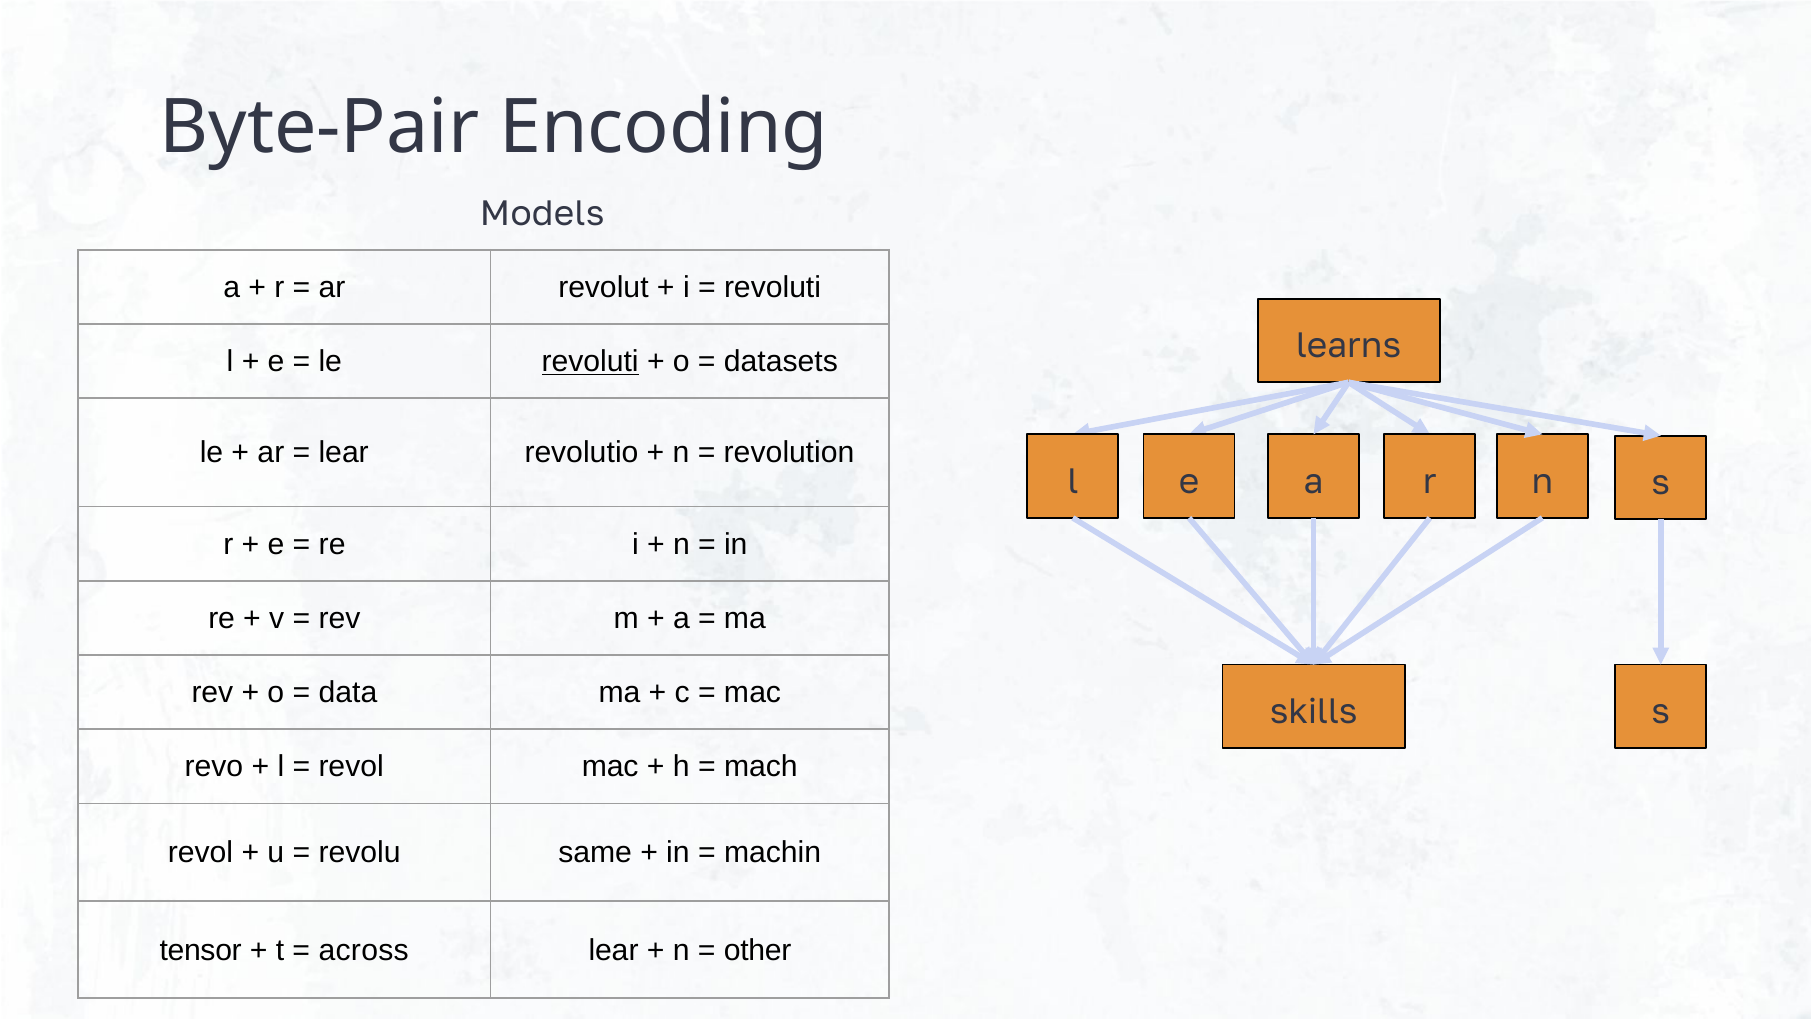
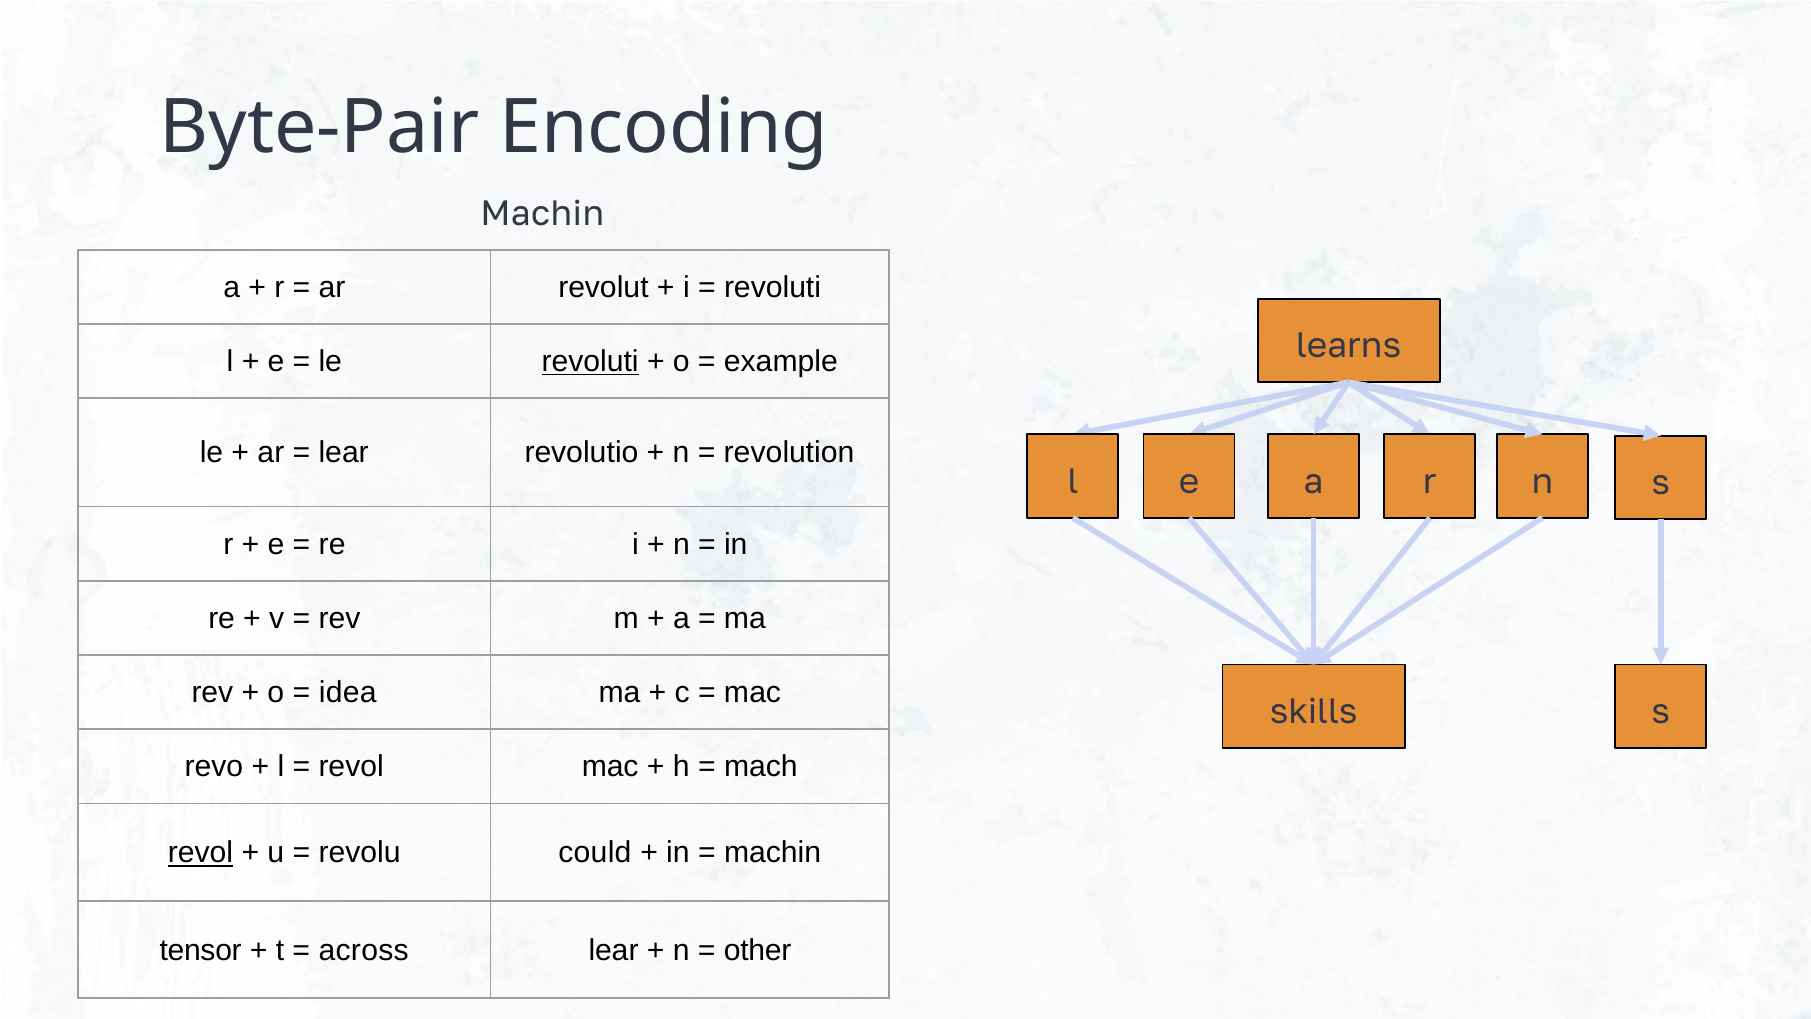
Models at (542, 213): Models -> Machin
datasets: datasets -> example
data: data -> idea
revol at (201, 853) underline: none -> present
same: same -> could
